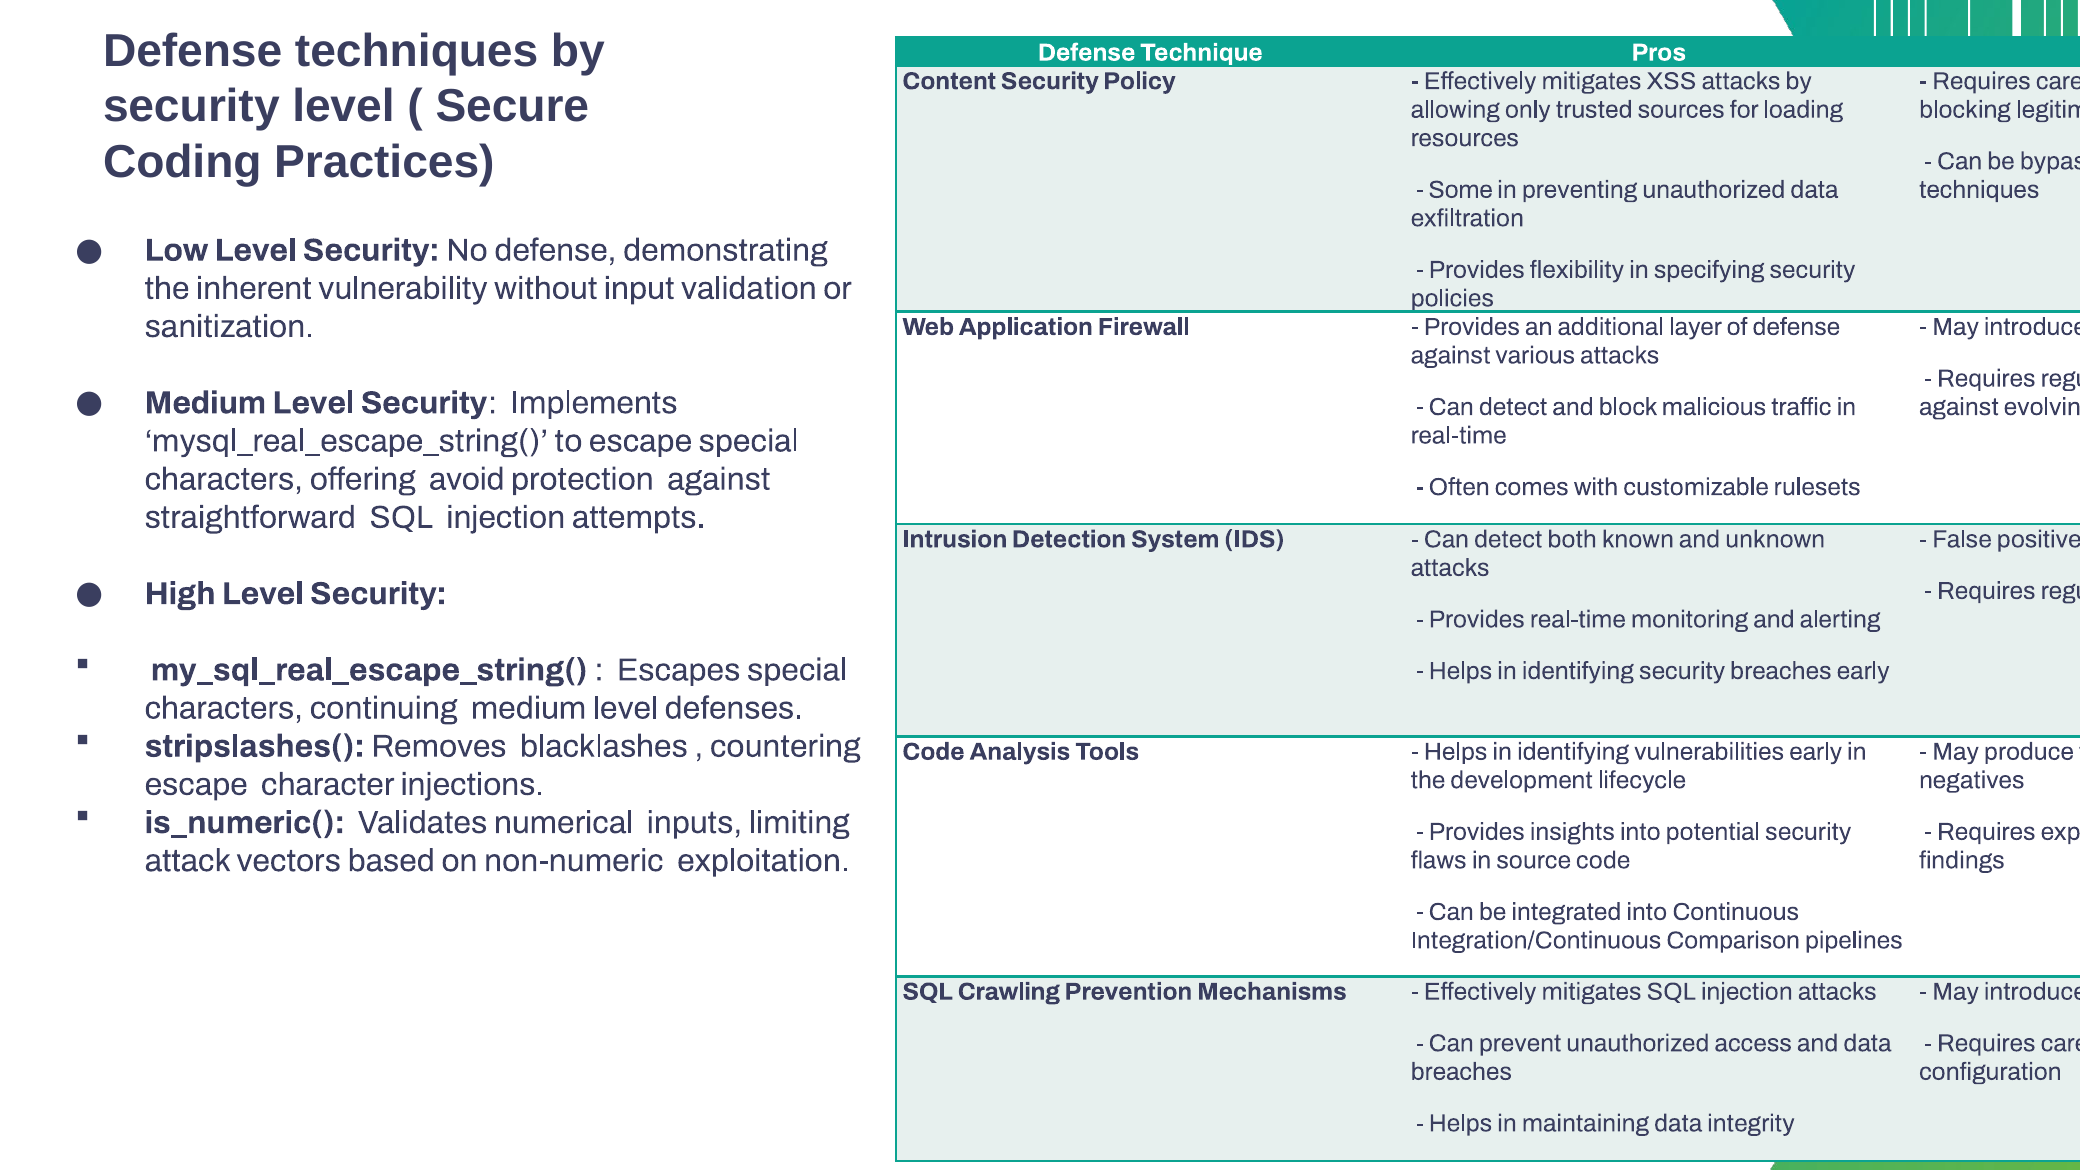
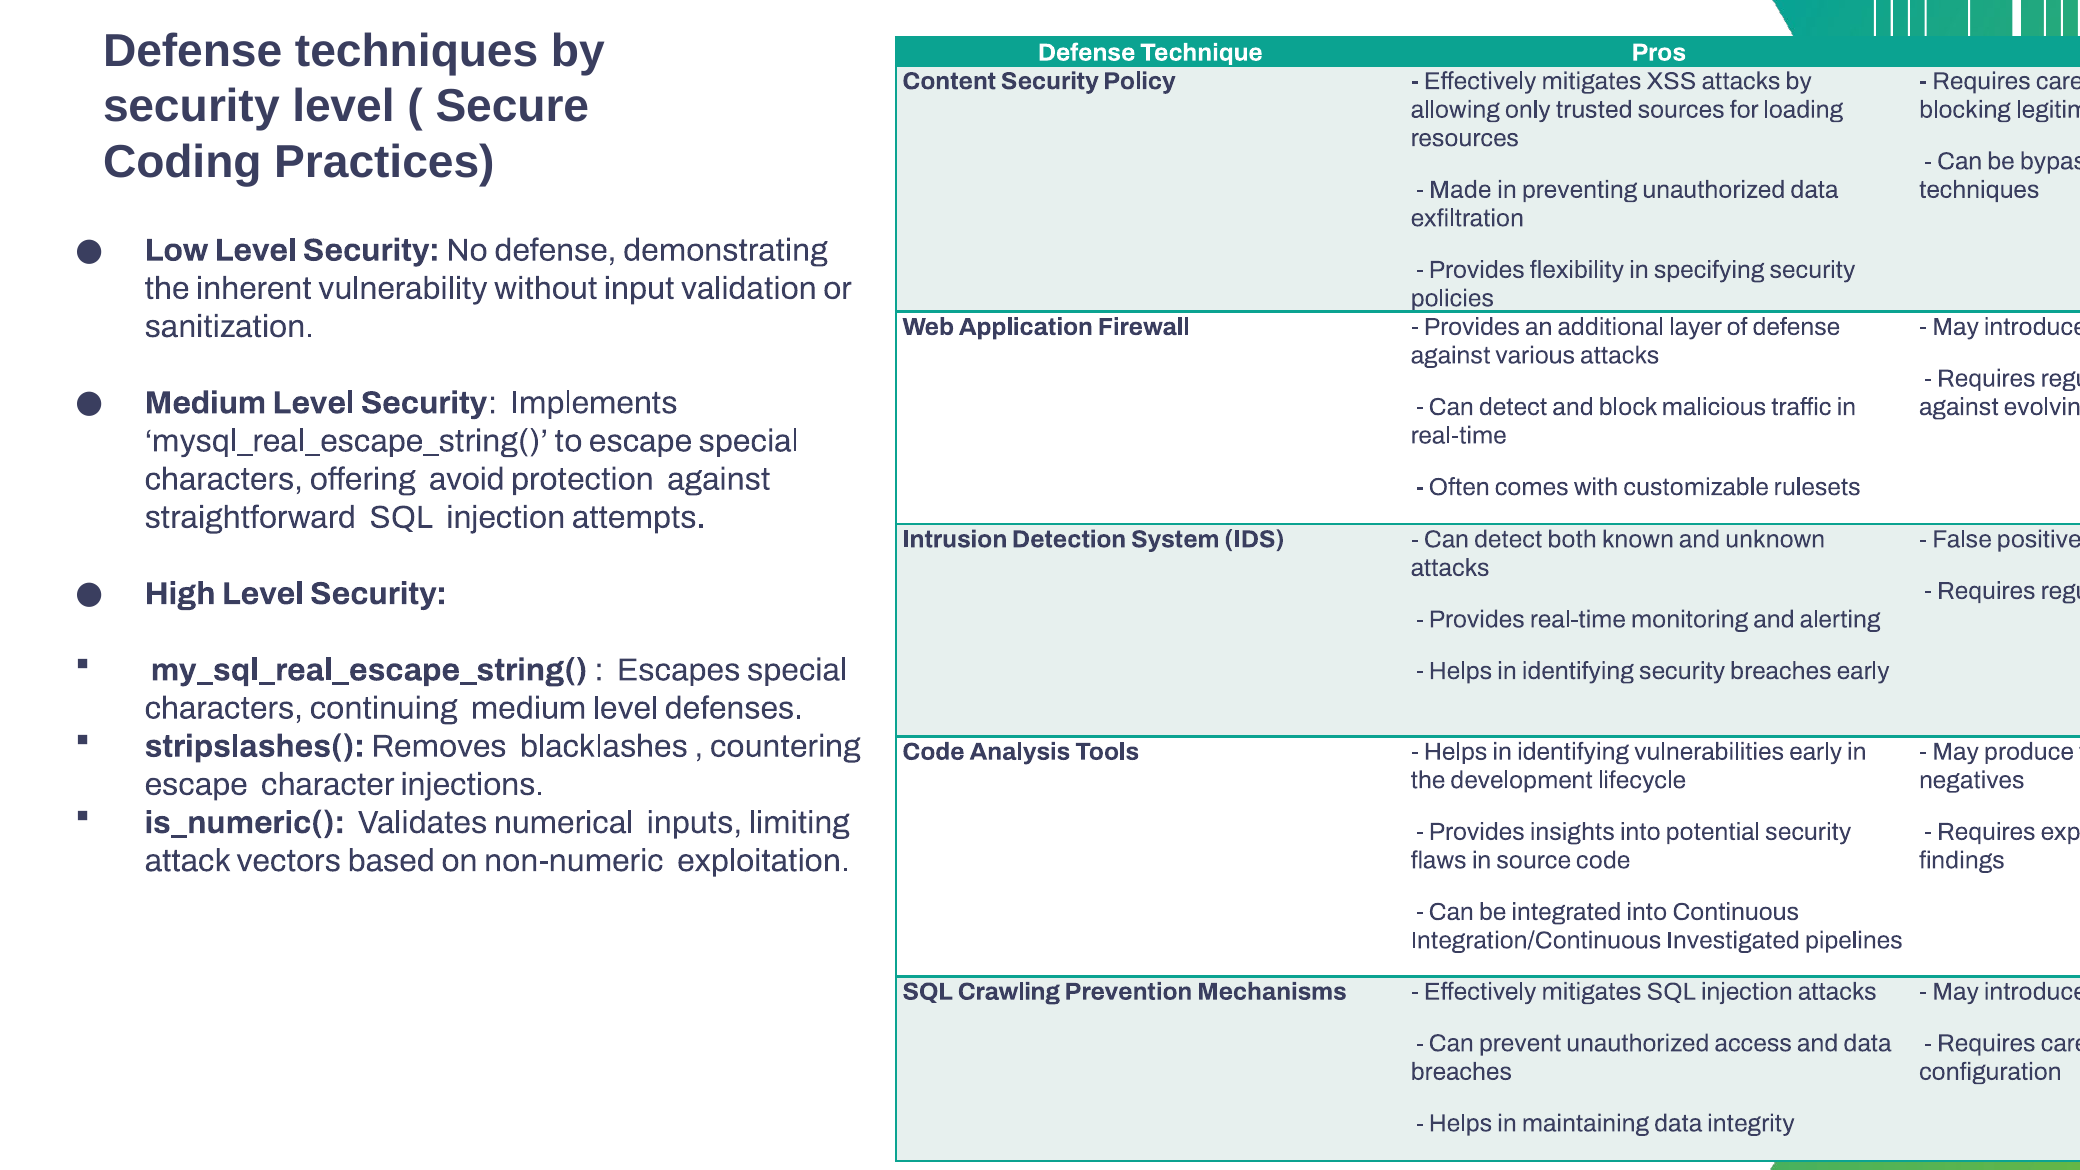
Some: Some -> Made
Comparison: Comparison -> Investigated
